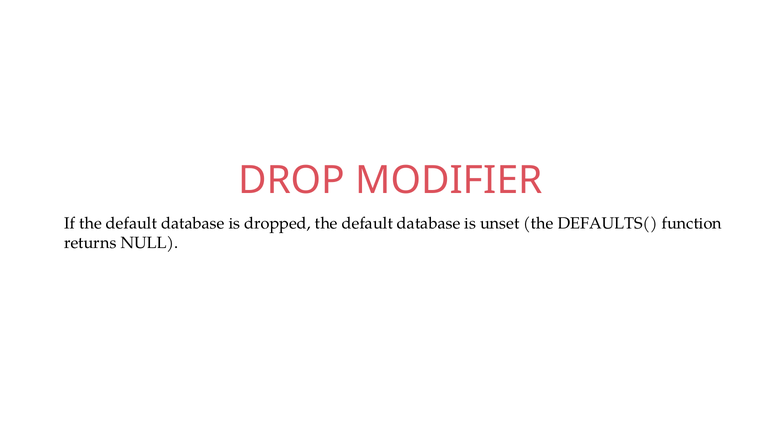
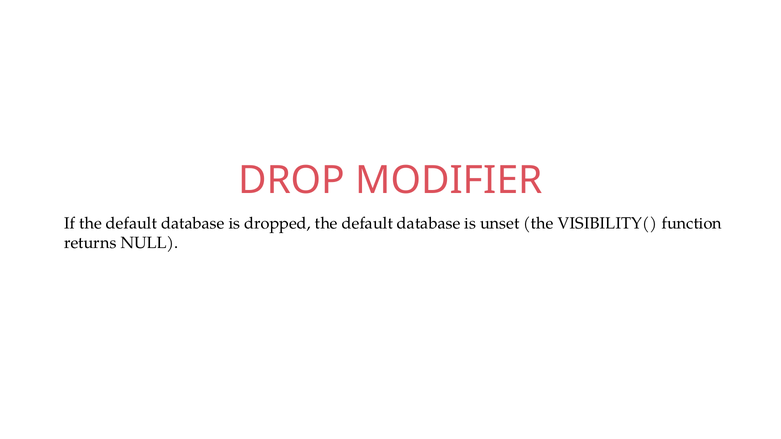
DEFAULTS(: DEFAULTS( -> VISIBILITY(
